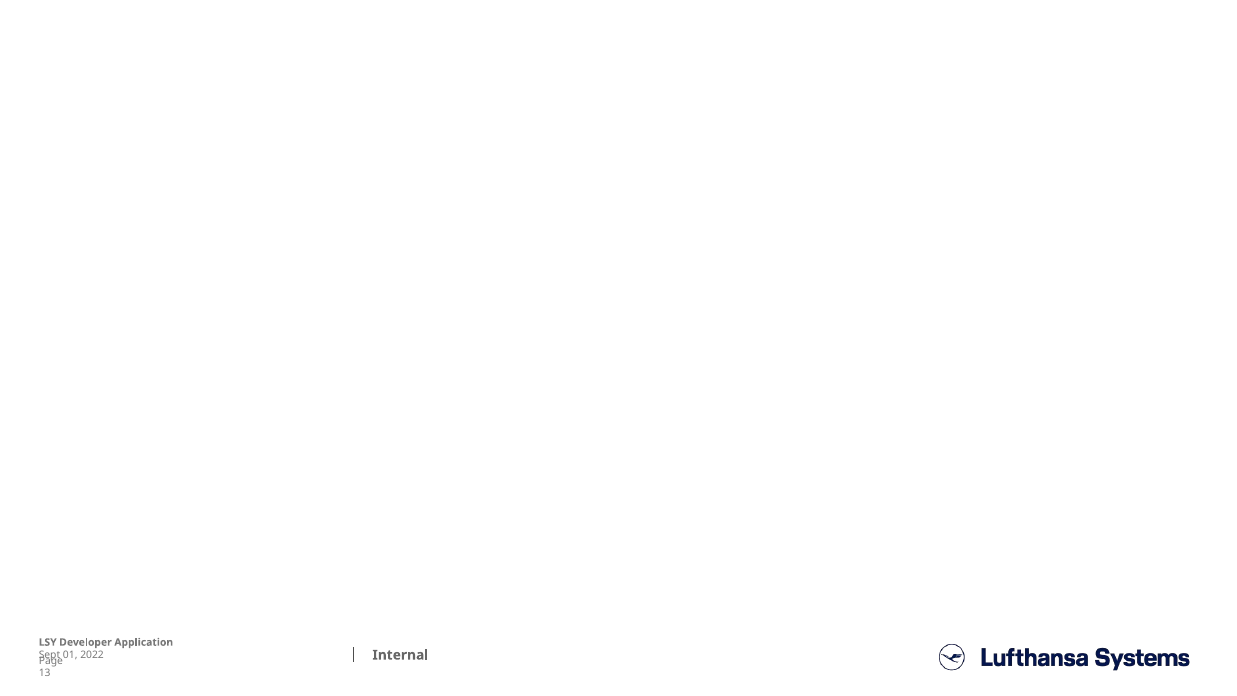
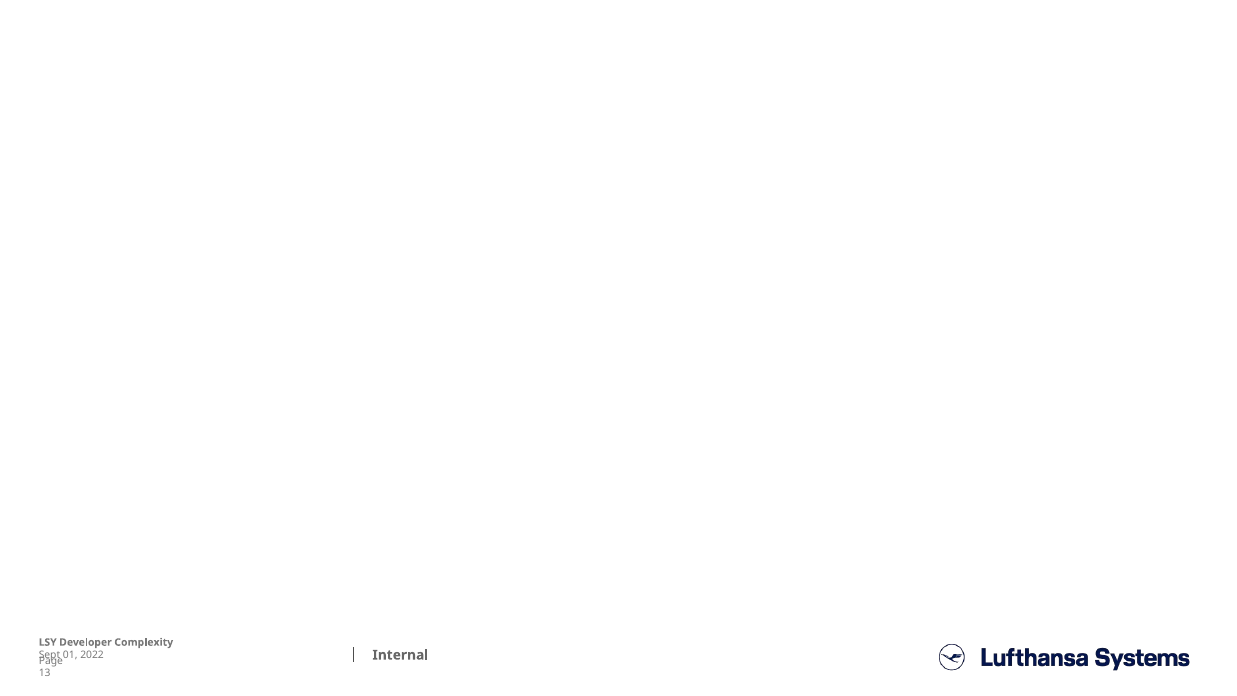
Application: Application -> Complexity
